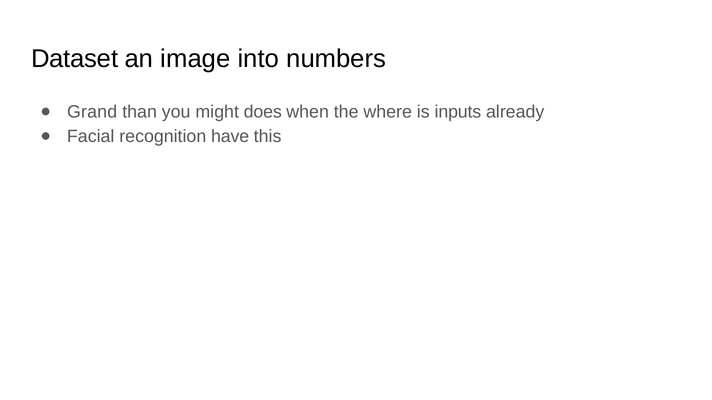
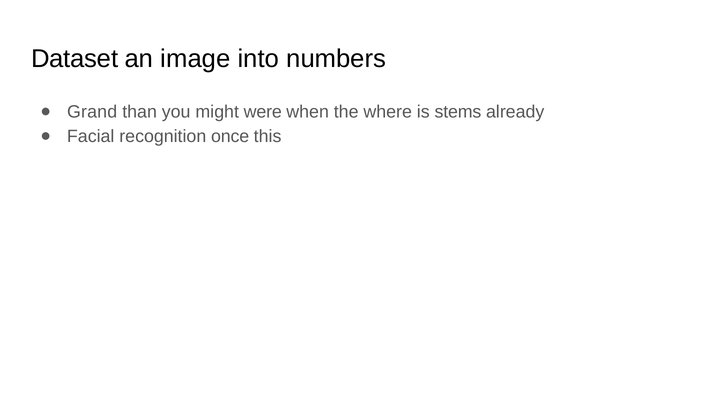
does: does -> were
inputs: inputs -> stems
have: have -> once
